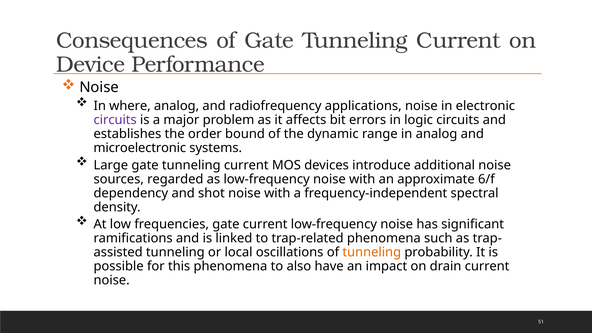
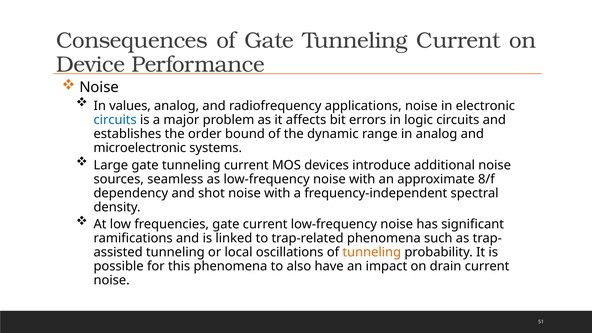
where: where -> values
circuits at (115, 120) colour: purple -> blue
regarded: regarded -> seamless
6/f: 6/f -> 8/f
